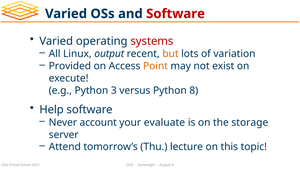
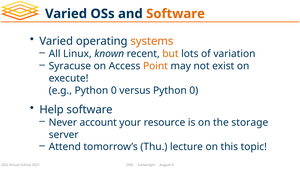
Software at (176, 14) colour: red -> orange
systems colour: red -> orange
output: output -> known
Provided: Provided -> Syracuse
e.g Python 3: 3 -> 0
versus Python 8: 8 -> 0
evaluate: evaluate -> resource
